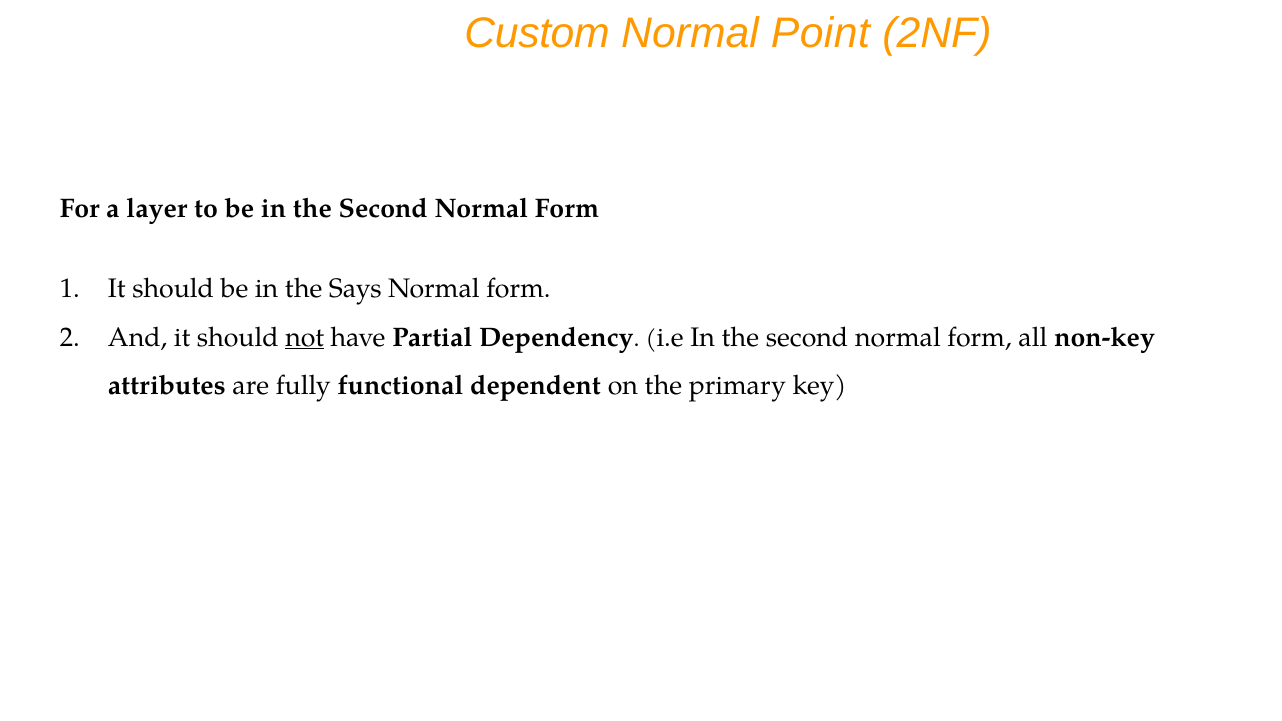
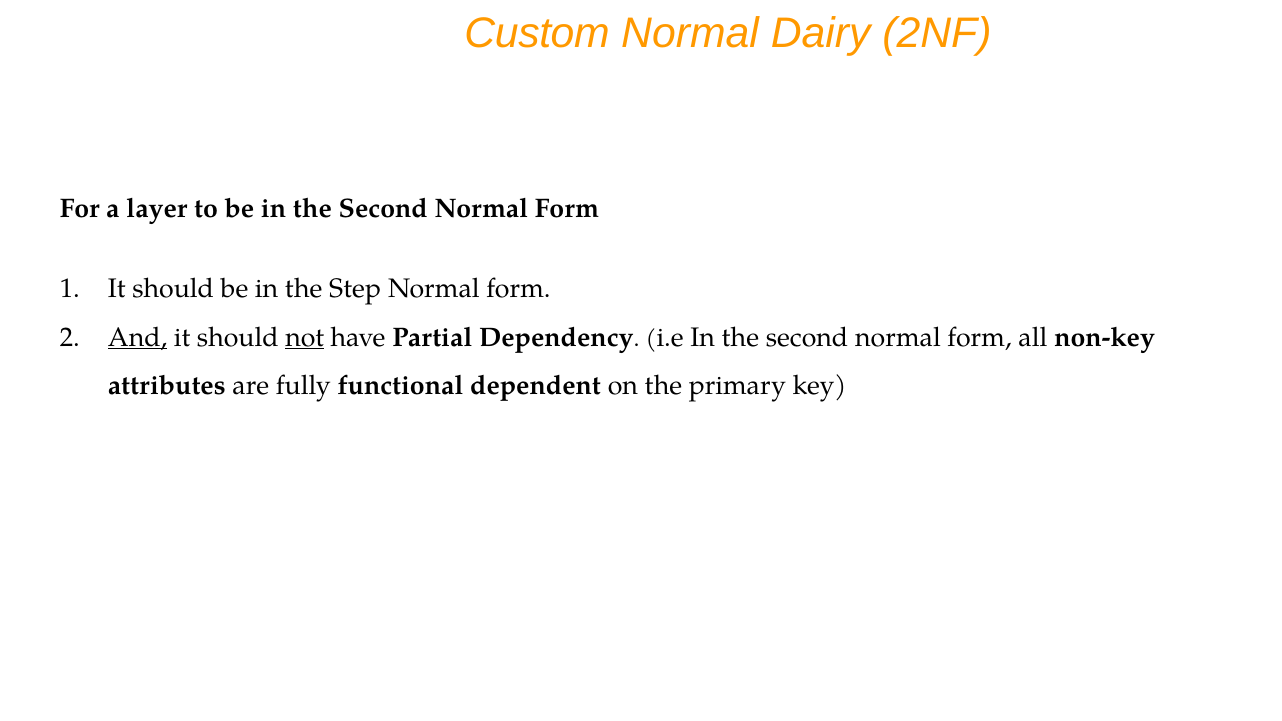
Point: Point -> Dairy
Says: Says -> Step
And underline: none -> present
